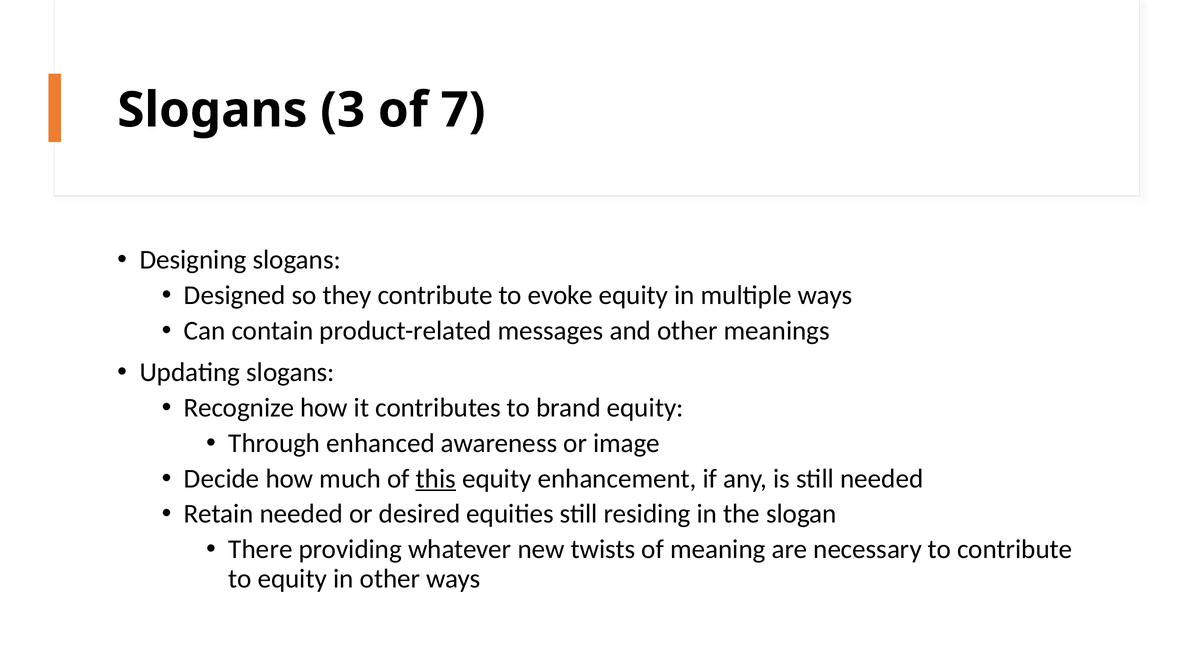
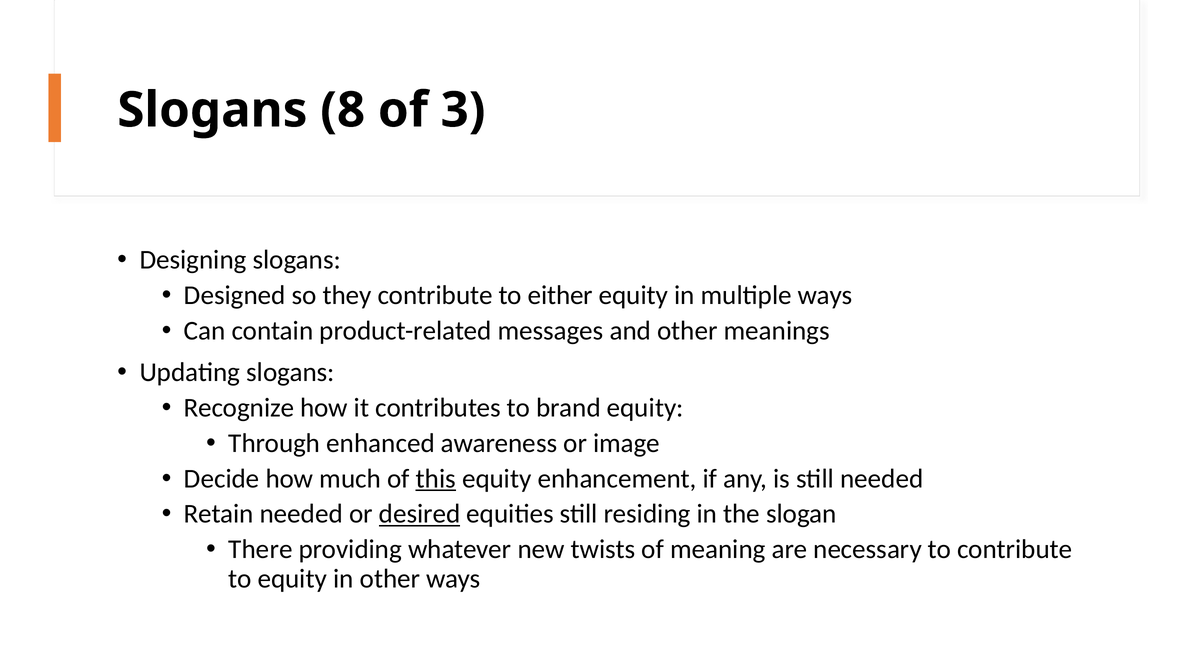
3: 3 -> 8
7: 7 -> 3
evoke: evoke -> either
desired underline: none -> present
